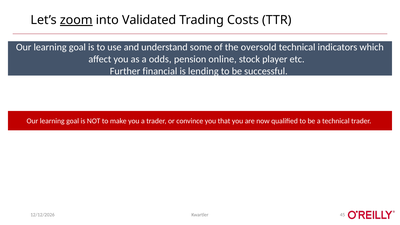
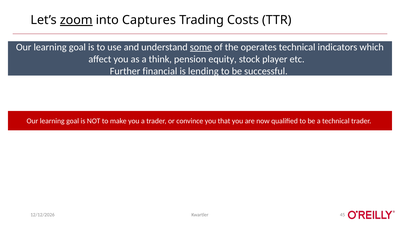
Validated: Validated -> Captures
some underline: none -> present
oversold: oversold -> operates
odds: odds -> think
online: online -> equity
